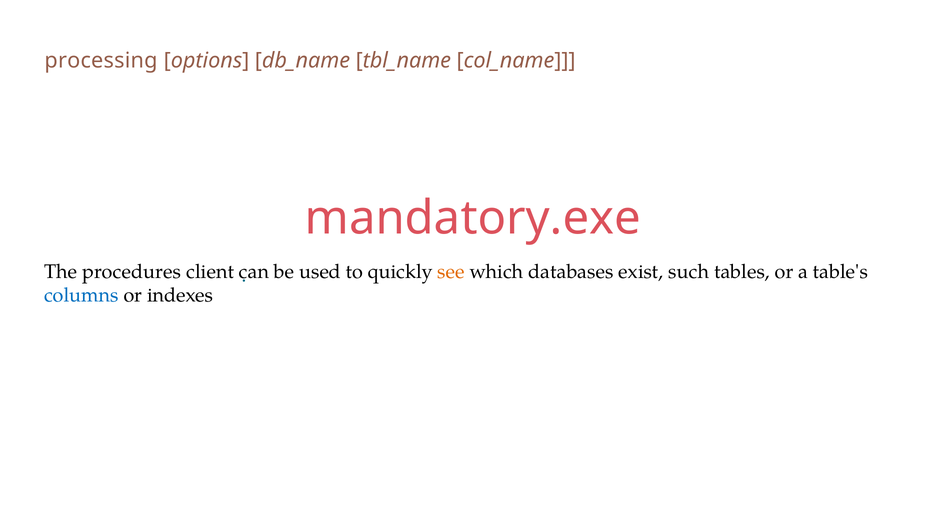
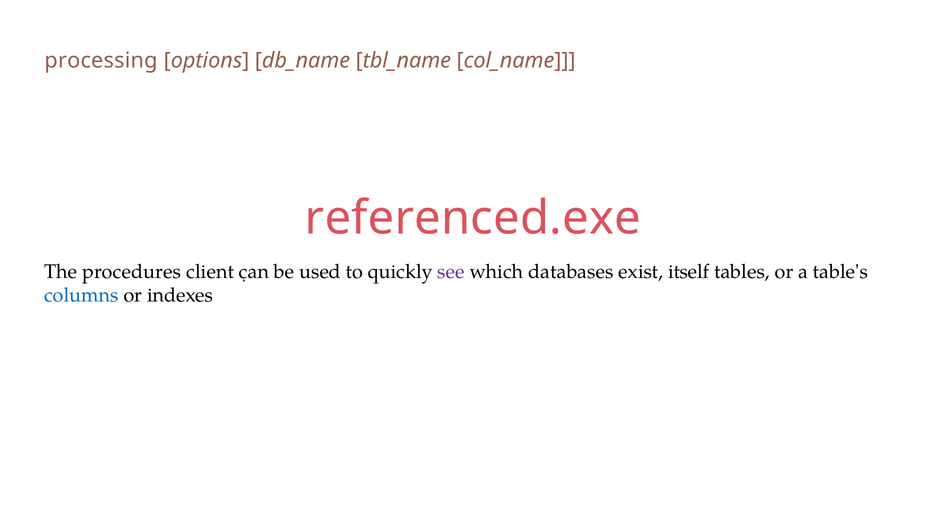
mandatory.exe: mandatory.exe -> referenced.exe
see colour: orange -> purple
such: such -> itself
